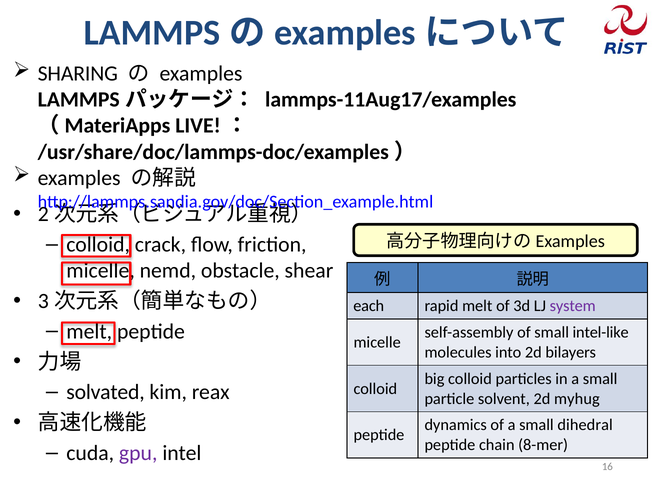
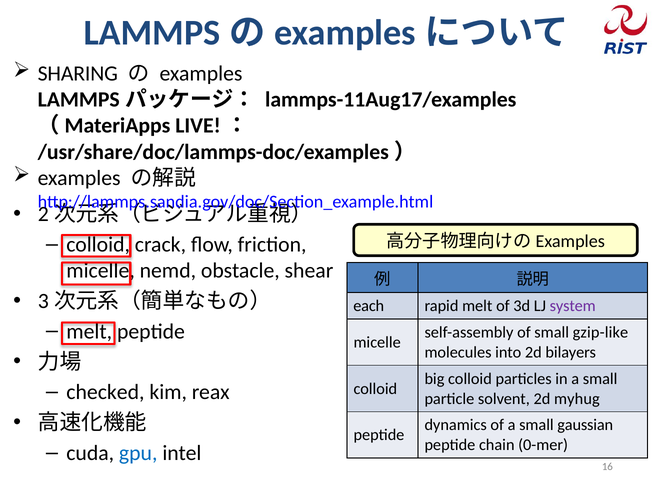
intel-like: intel-like -> gzip-like
solvated: solvated -> checked
dihedral: dihedral -> gaussian
8-mer: 8-mer -> 0-mer
gpu colour: purple -> blue
